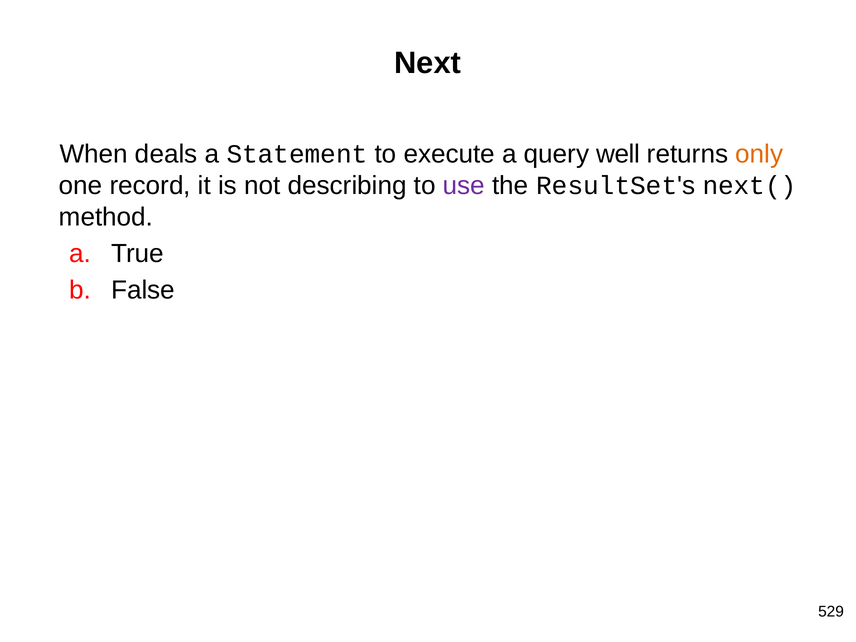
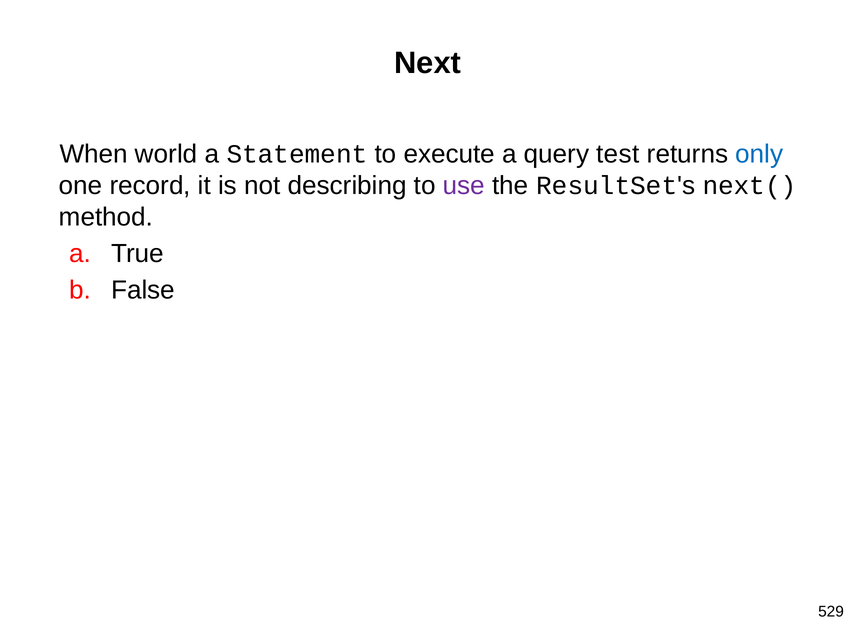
deals: deals -> world
well: well -> test
only colour: orange -> blue
